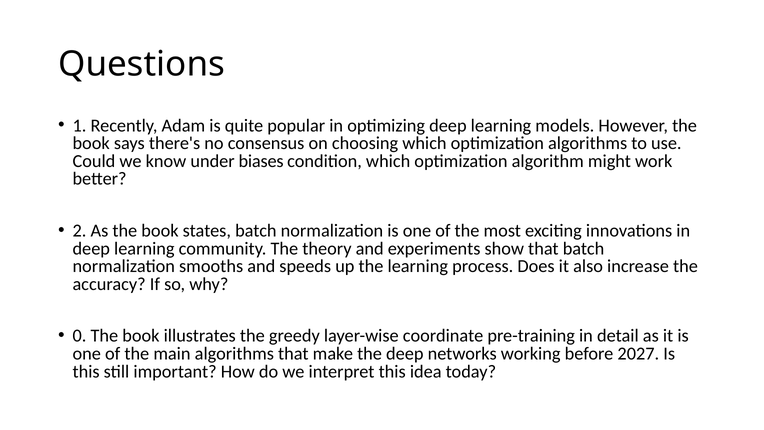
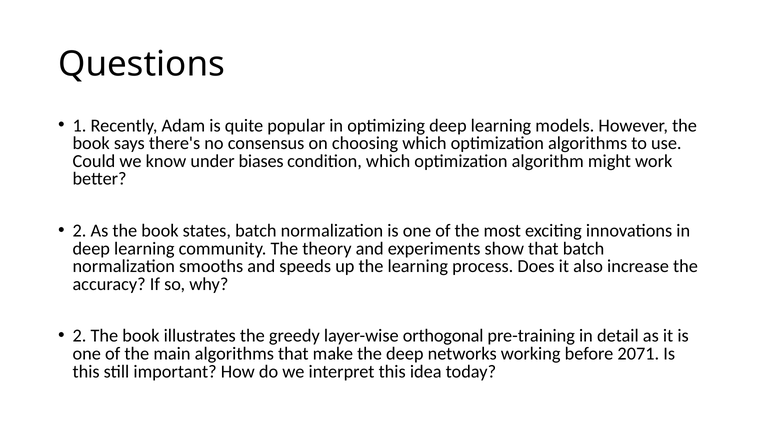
0 at (80, 336): 0 -> 2
coordinate: coordinate -> orthogonal
2027: 2027 -> 2071
